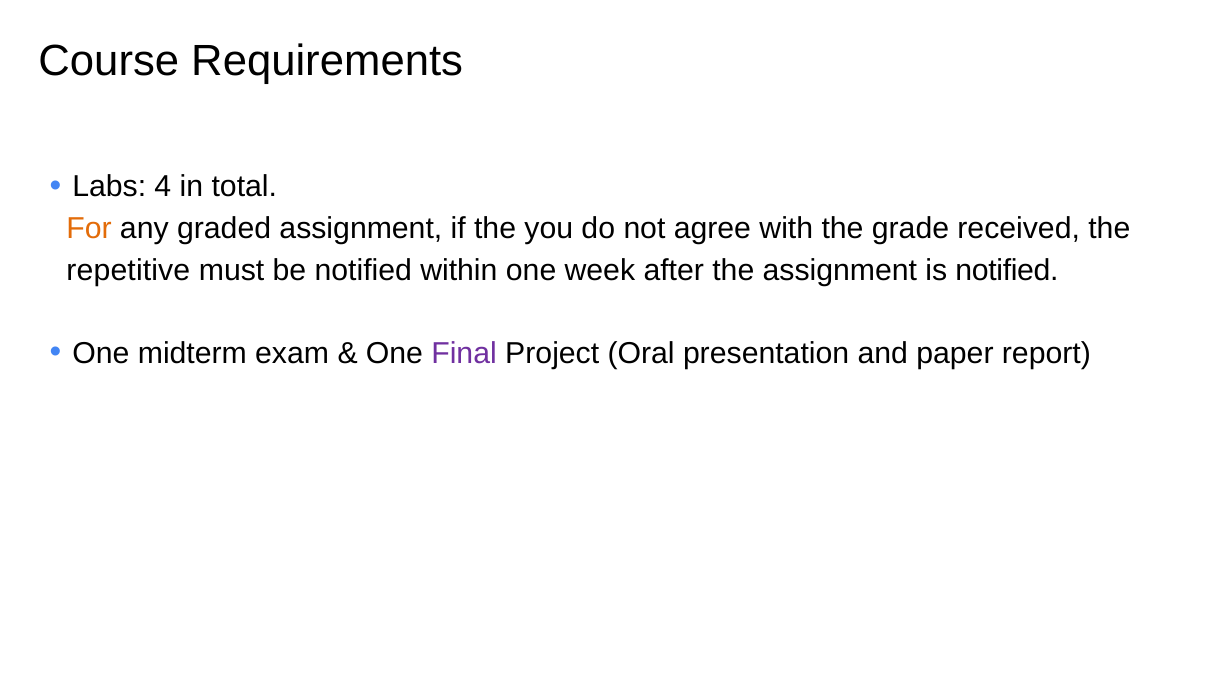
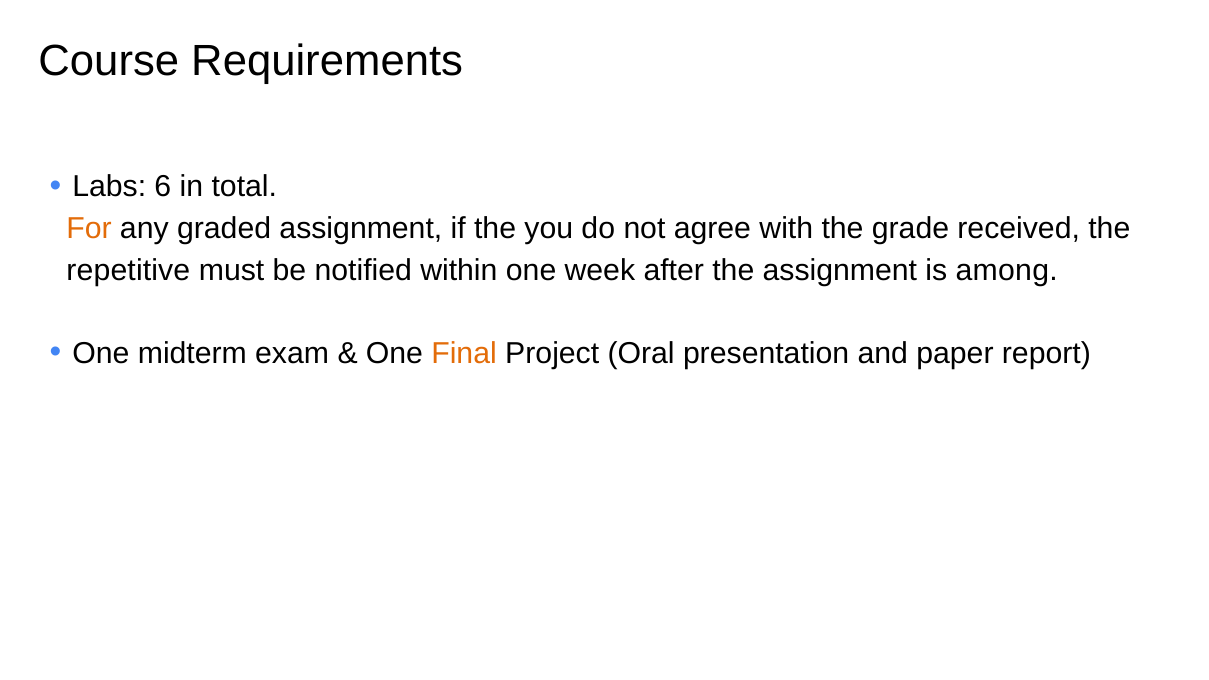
4: 4 -> 6
is notified: notified -> among
Final colour: purple -> orange
